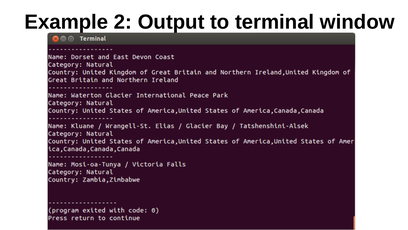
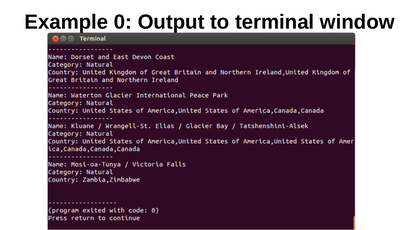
2: 2 -> 0
